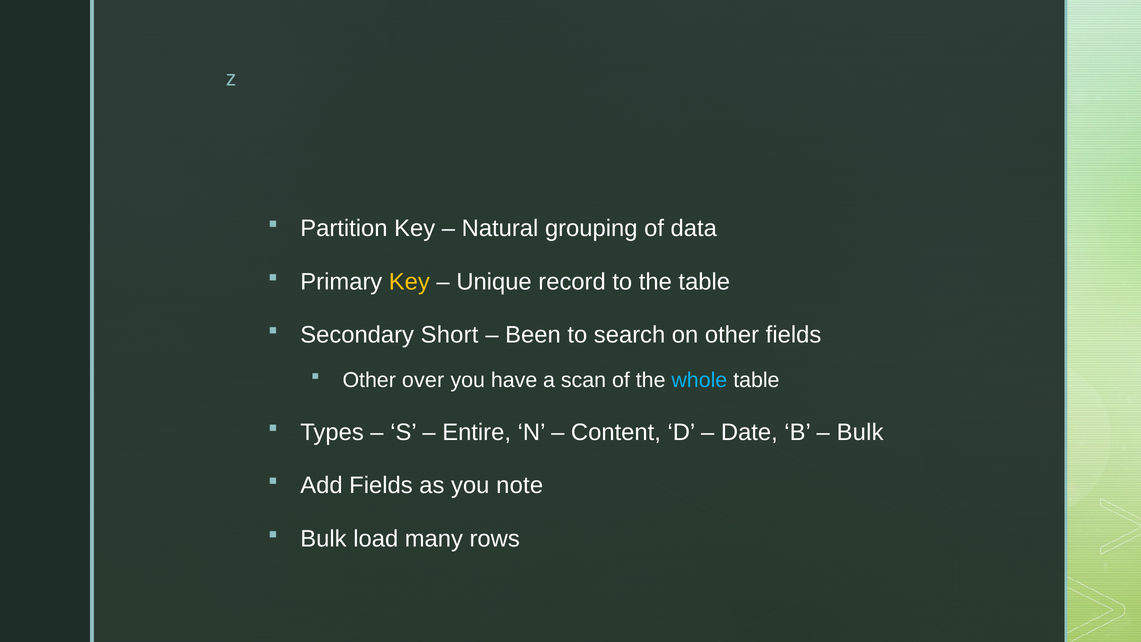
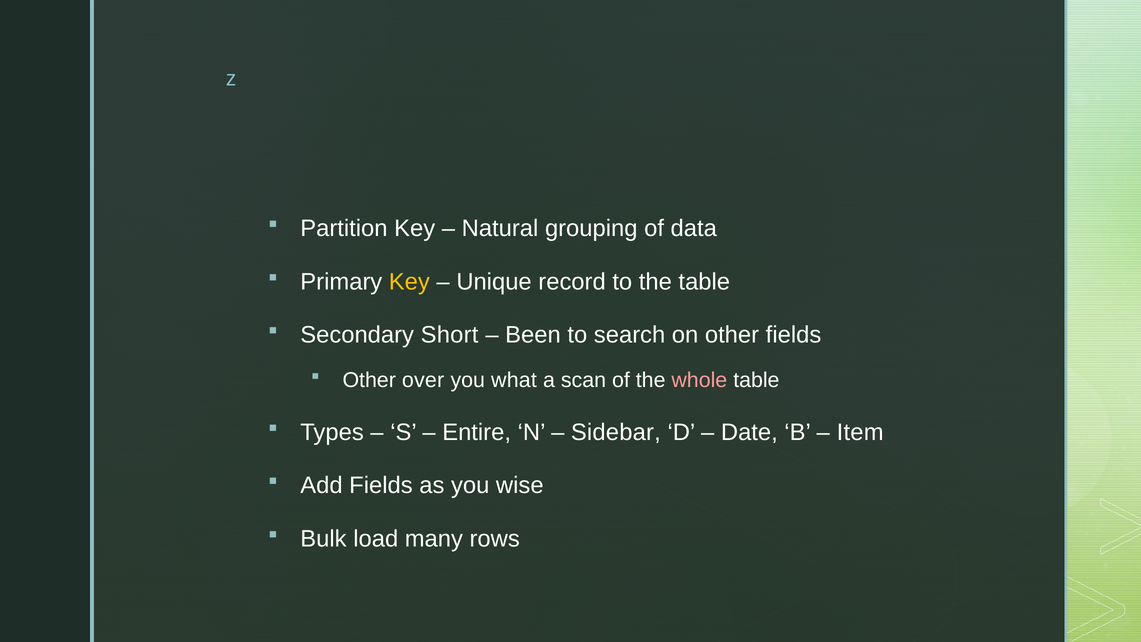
have: have -> what
whole colour: light blue -> pink
Content: Content -> Sidebar
Bulk at (860, 432): Bulk -> Item
note: note -> wise
